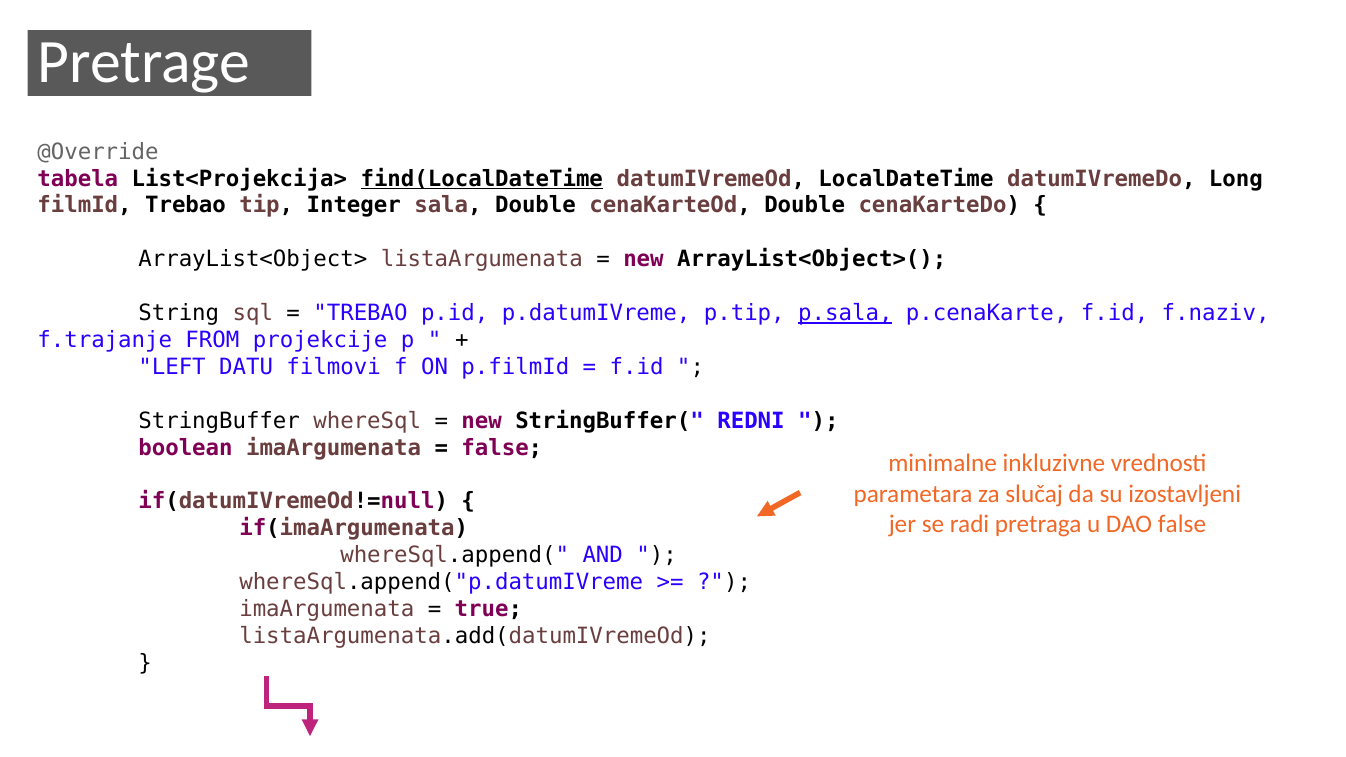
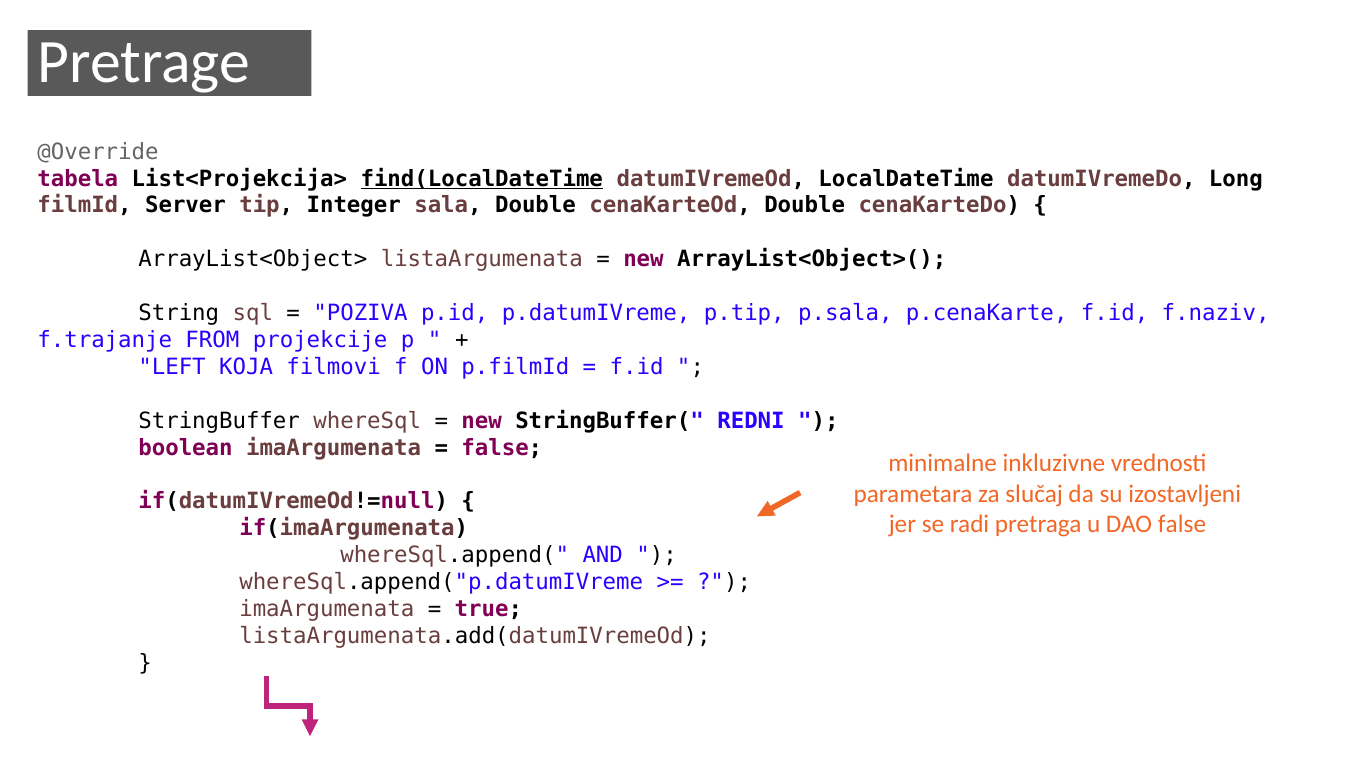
filmId Trebao: Trebao -> Server
TREBAO at (361, 313): TREBAO -> POZIVA
p.sala underline: present -> none
DATU: DATU -> KOJA
